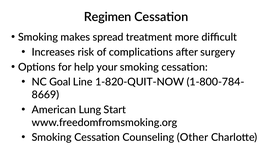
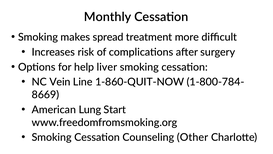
Regimen: Regimen -> Monthly
your: your -> liver
Goal: Goal -> Vein
1-820-QUIT-NOW: 1-820-QUIT-NOW -> 1-860-QUIT-NOW
